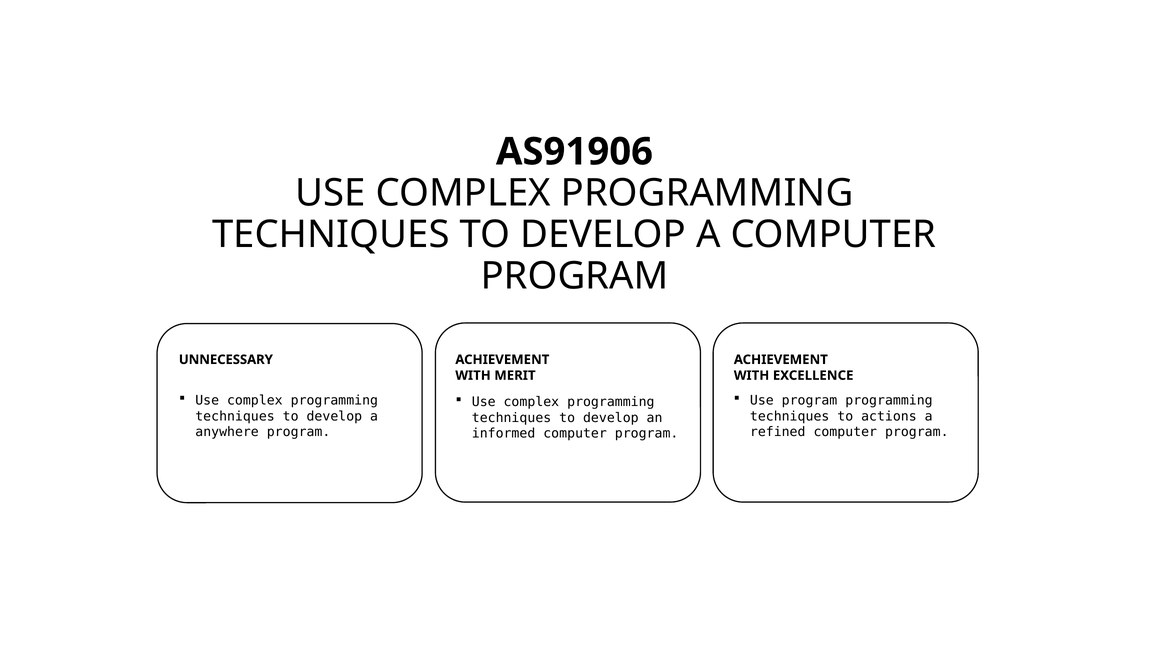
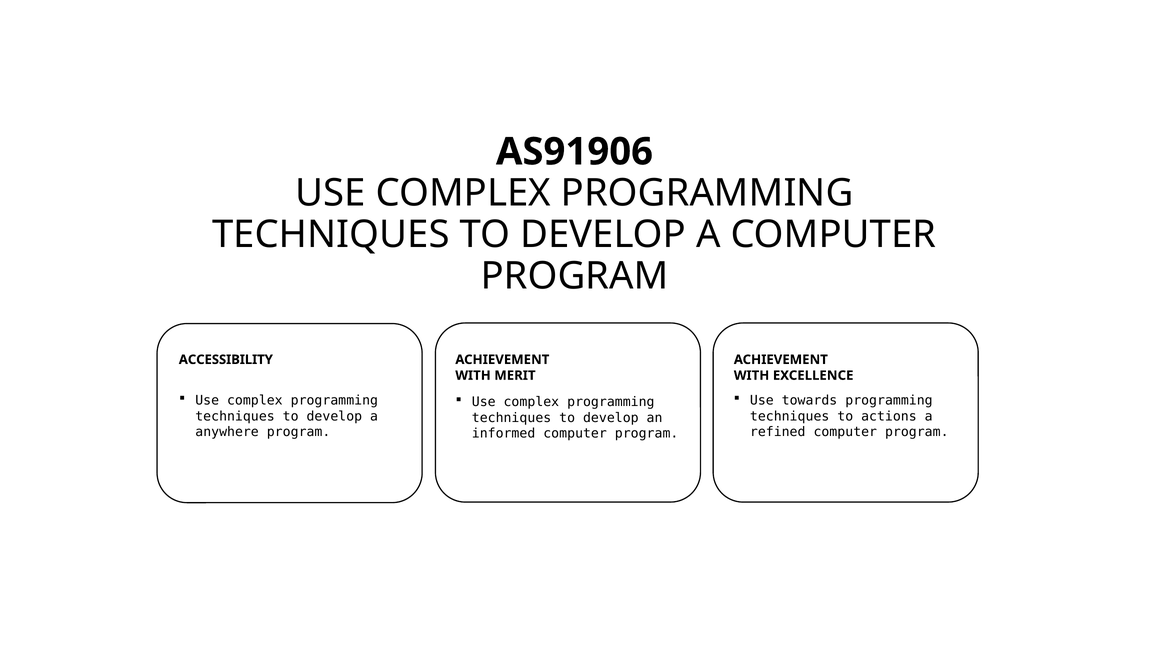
UNNECESSARY: UNNECESSARY -> ACCESSIBILITY
Use program: program -> towards
